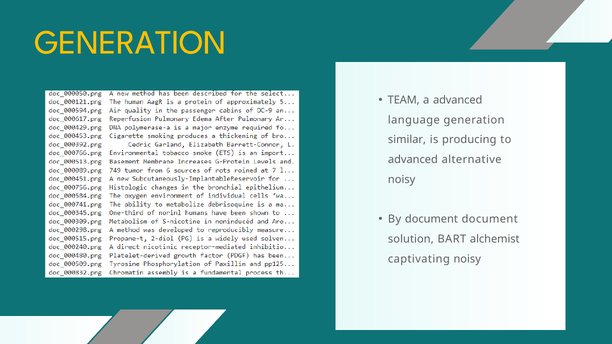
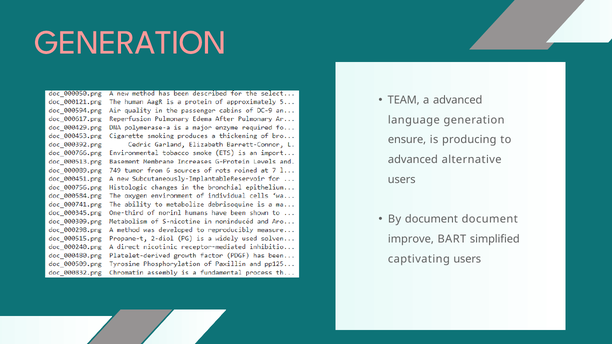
GENERATION at (130, 42) colour: yellow -> pink
similar: similar -> ensure
noisy at (402, 180): noisy -> users
solution: solution -> improve
alchemist: alchemist -> simplified
captivating noisy: noisy -> users
